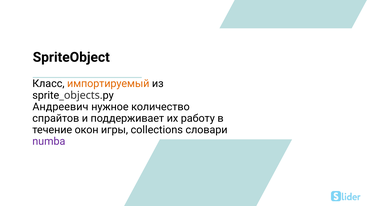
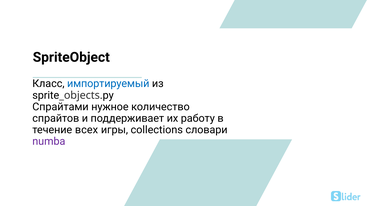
импортируемый colour: orange -> blue
Андреевич: Андреевич -> Спрайтами
окон: окон -> всех
